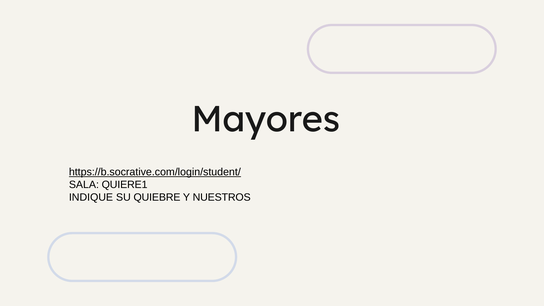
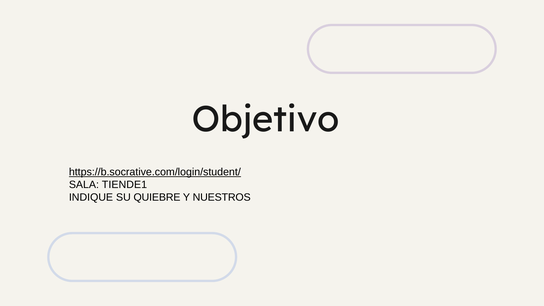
Mayores: Mayores -> Objetivo
QUIERE1: QUIERE1 -> TIENDE1
